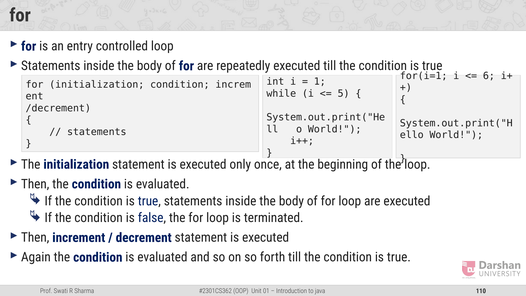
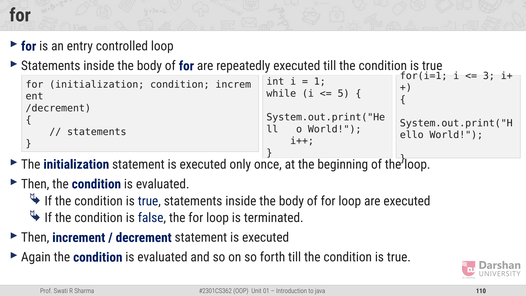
6: 6 -> 3
